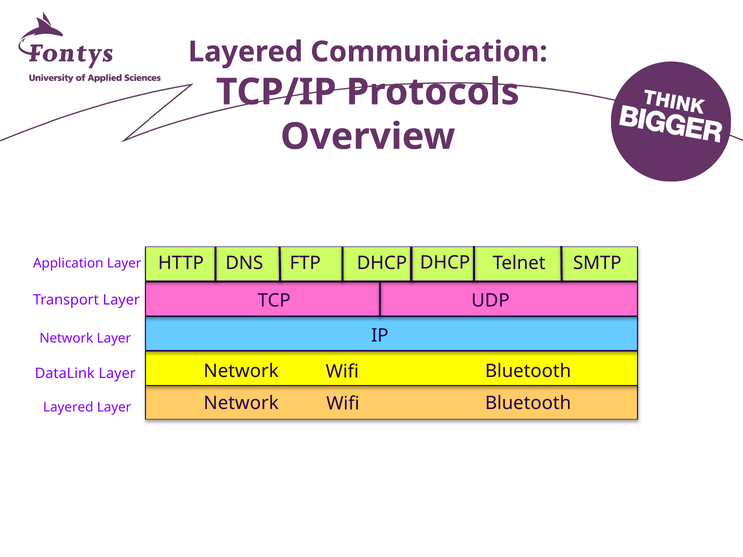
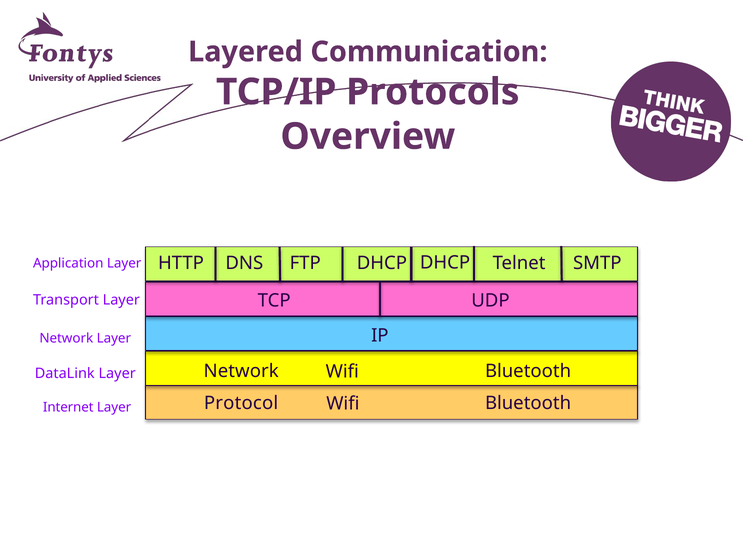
Network at (241, 404): Network -> Protocol
Layered at (68, 407): Layered -> Internet
